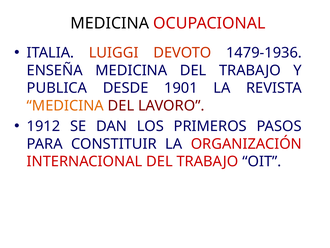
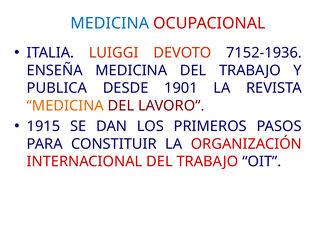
MEDICINA at (110, 23) colour: black -> blue
1479-1936: 1479-1936 -> 7152-1936
1912: 1912 -> 1915
